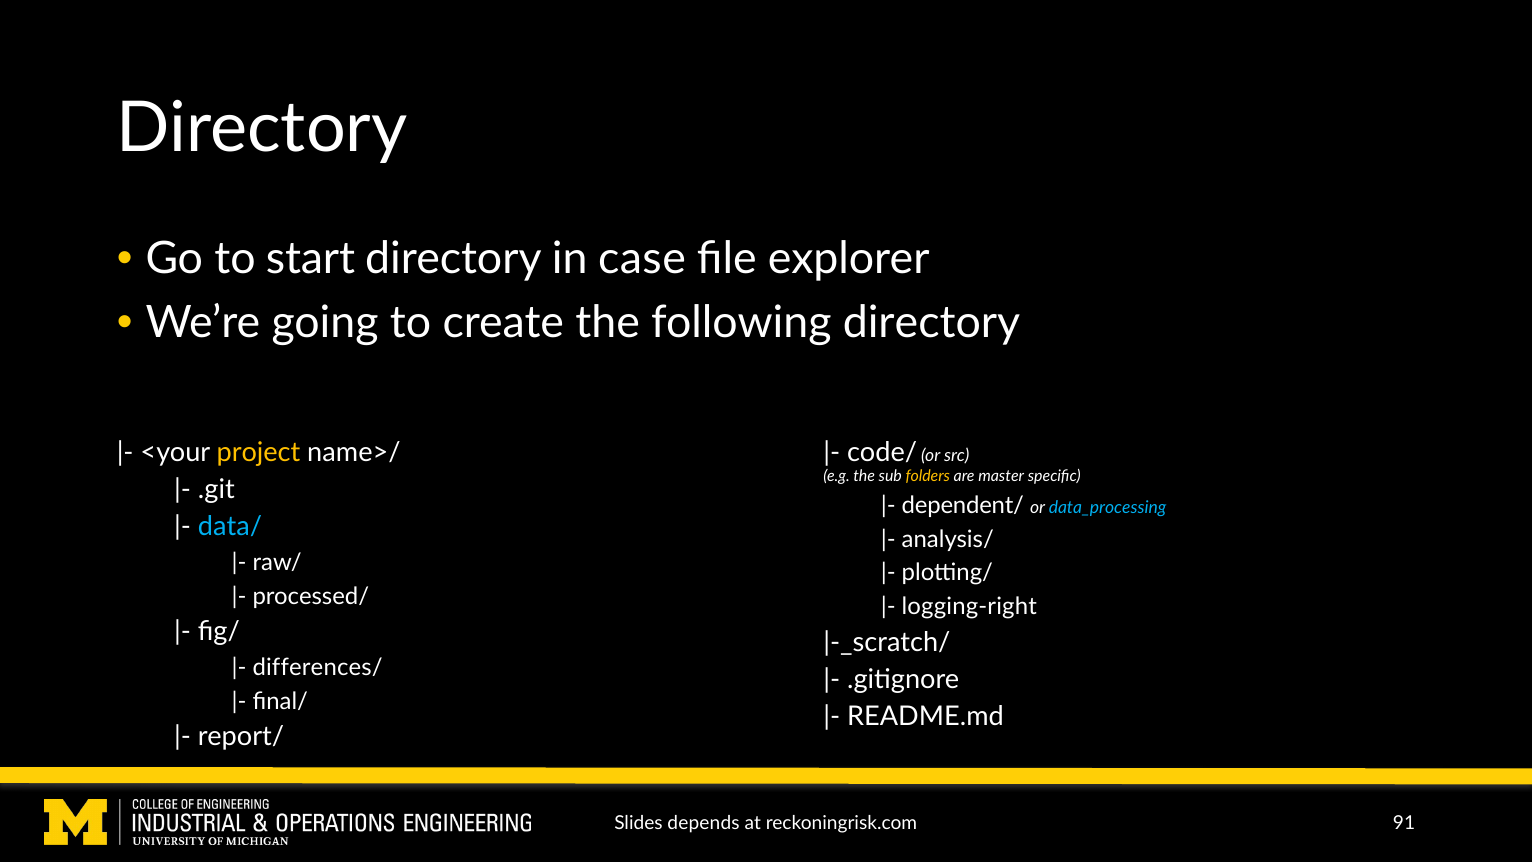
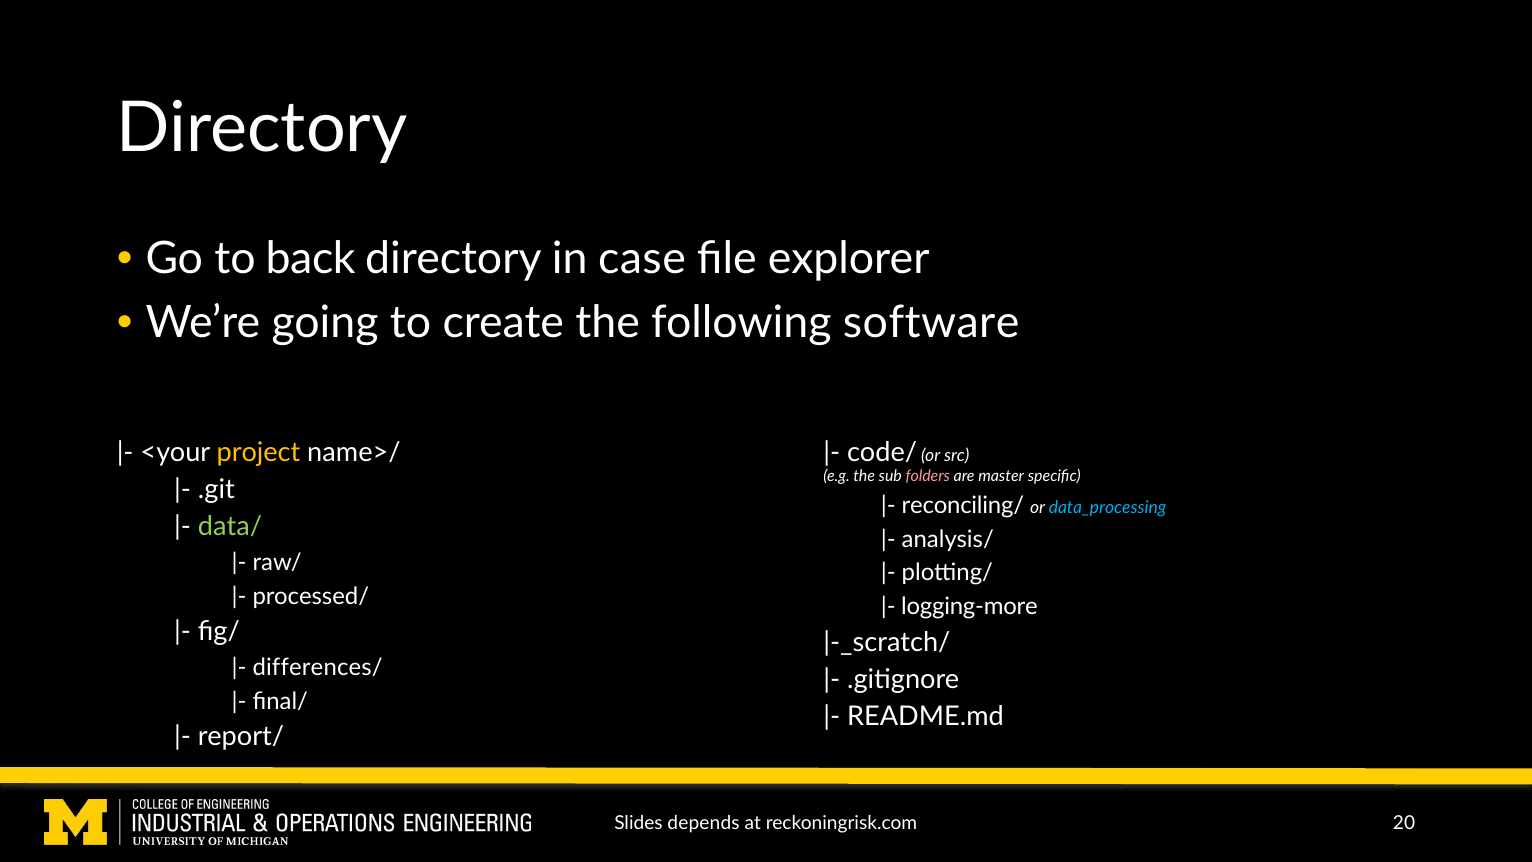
start: start -> back
following directory: directory -> software
folders colour: yellow -> pink
dependent/: dependent/ -> reconciling/
data/ colour: light blue -> light green
logging-right: logging-right -> logging-more
91: 91 -> 20
